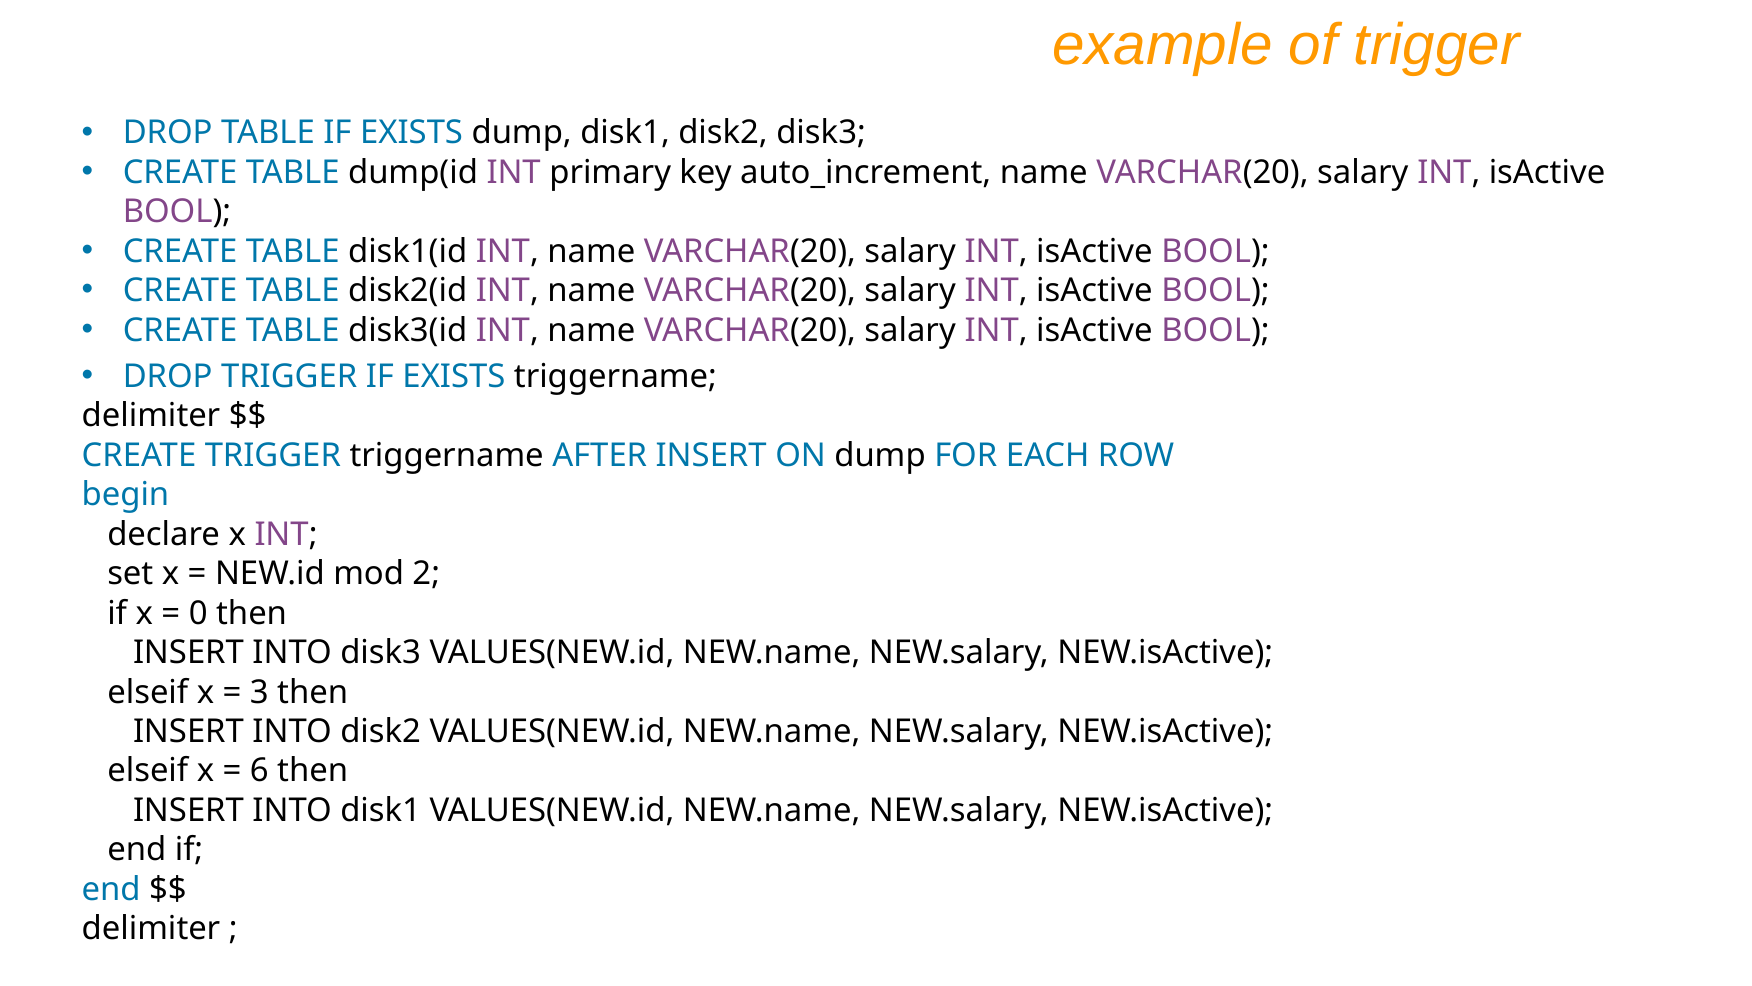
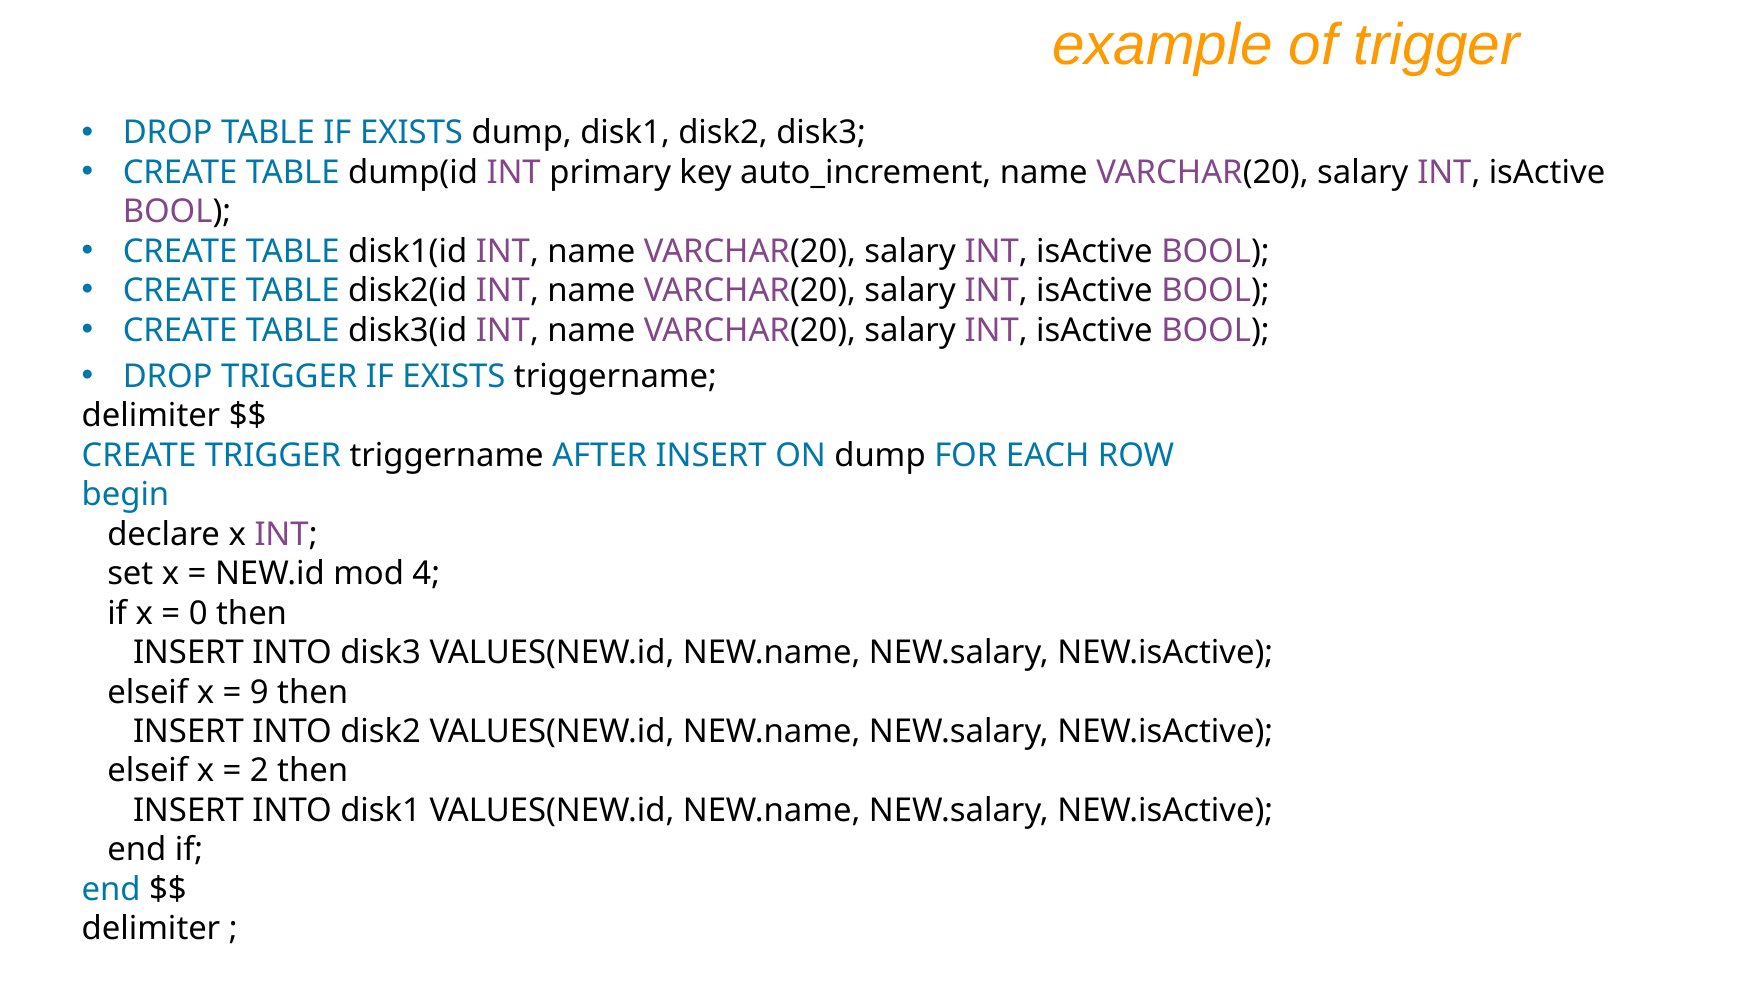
2: 2 -> 4
3: 3 -> 9
6: 6 -> 2
